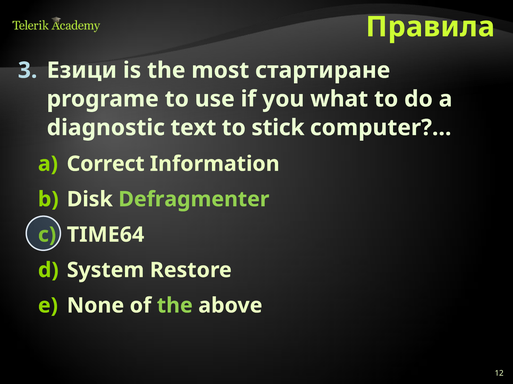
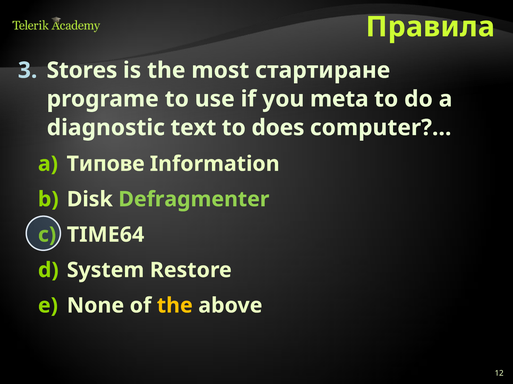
Езици: Езици -> Stores
what: what -> meta
stick: stick -> does
Correct: Correct -> Типове
the at (175, 306) colour: light green -> yellow
